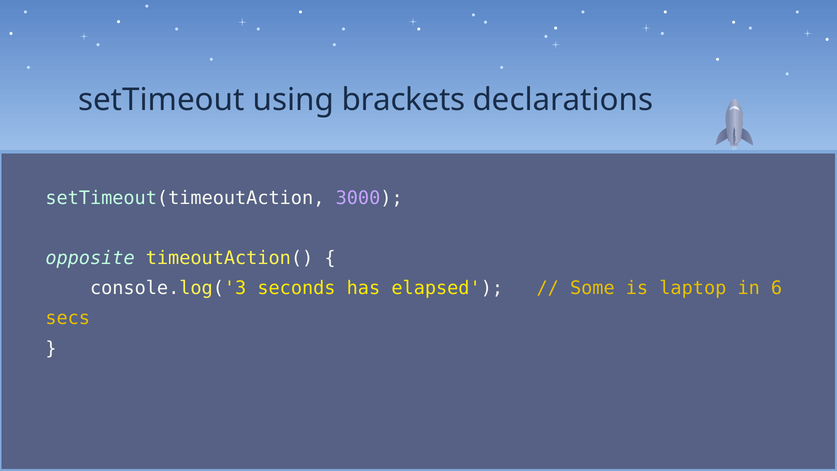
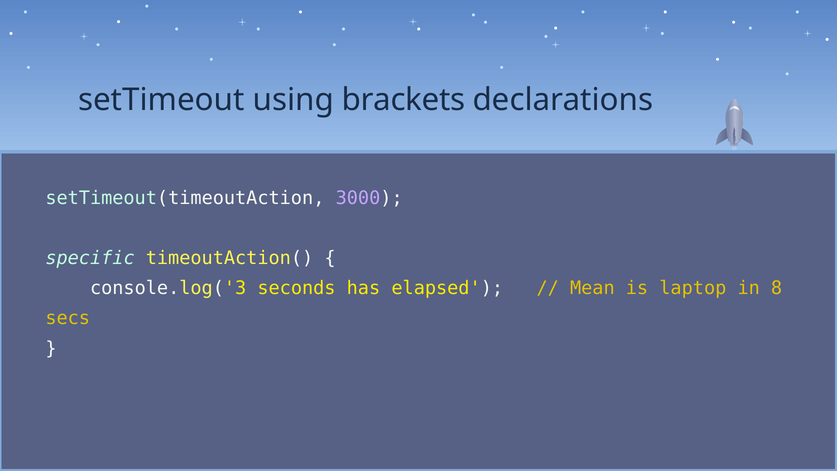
opposite: opposite -> specific
Some: Some -> Mean
6: 6 -> 8
